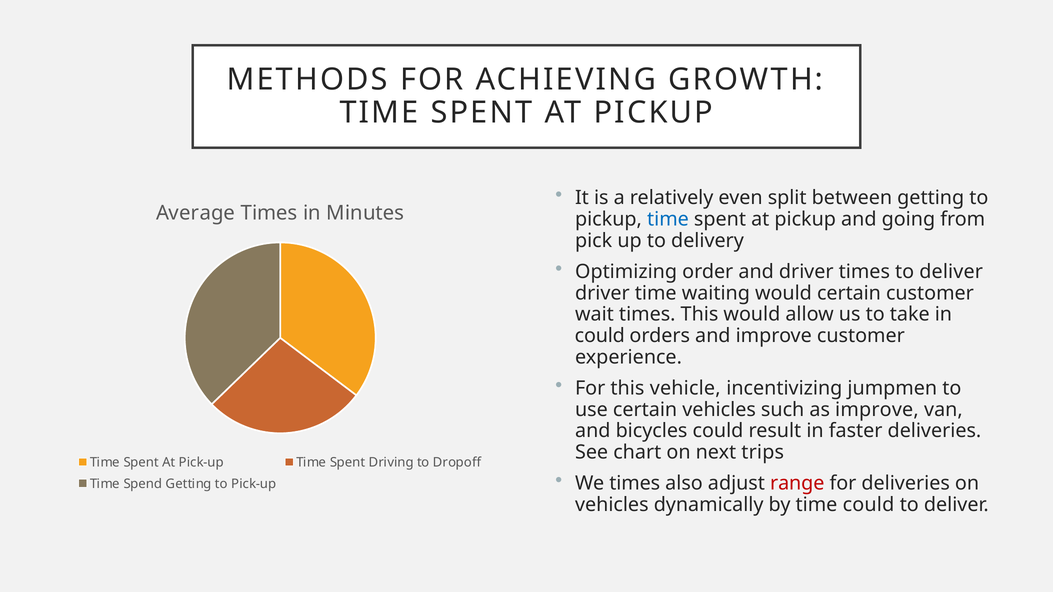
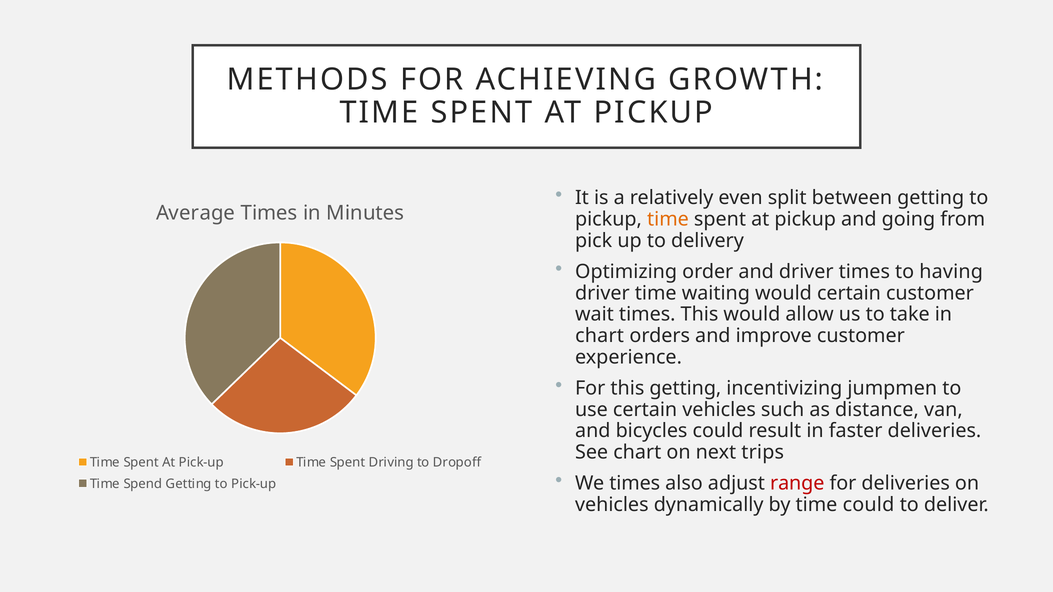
time at (668, 219) colour: blue -> orange
times to deliver: deliver -> having
could at (600, 336): could -> chart
this vehicle: vehicle -> getting
as improve: improve -> distance
